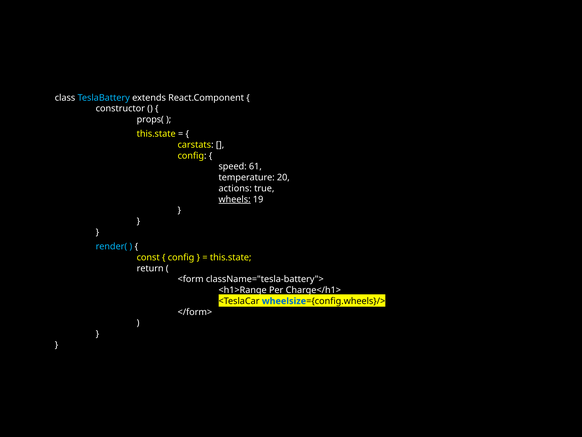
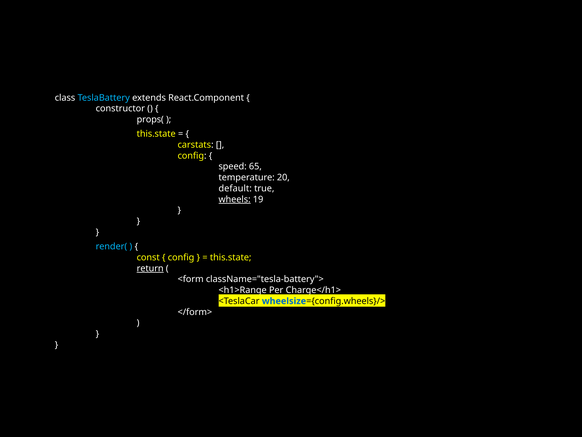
61: 61 -> 65
actions: actions -> default
return underline: none -> present
